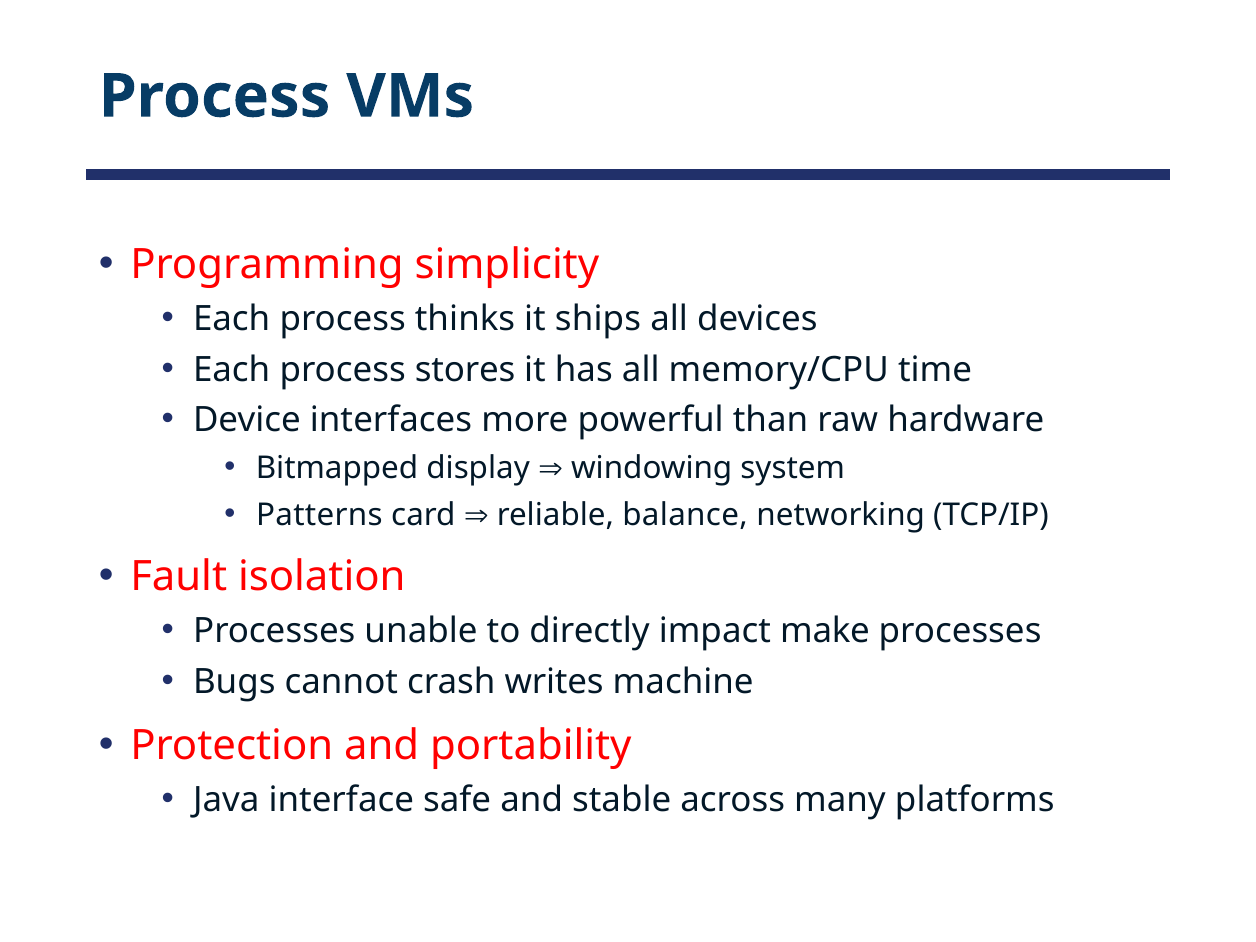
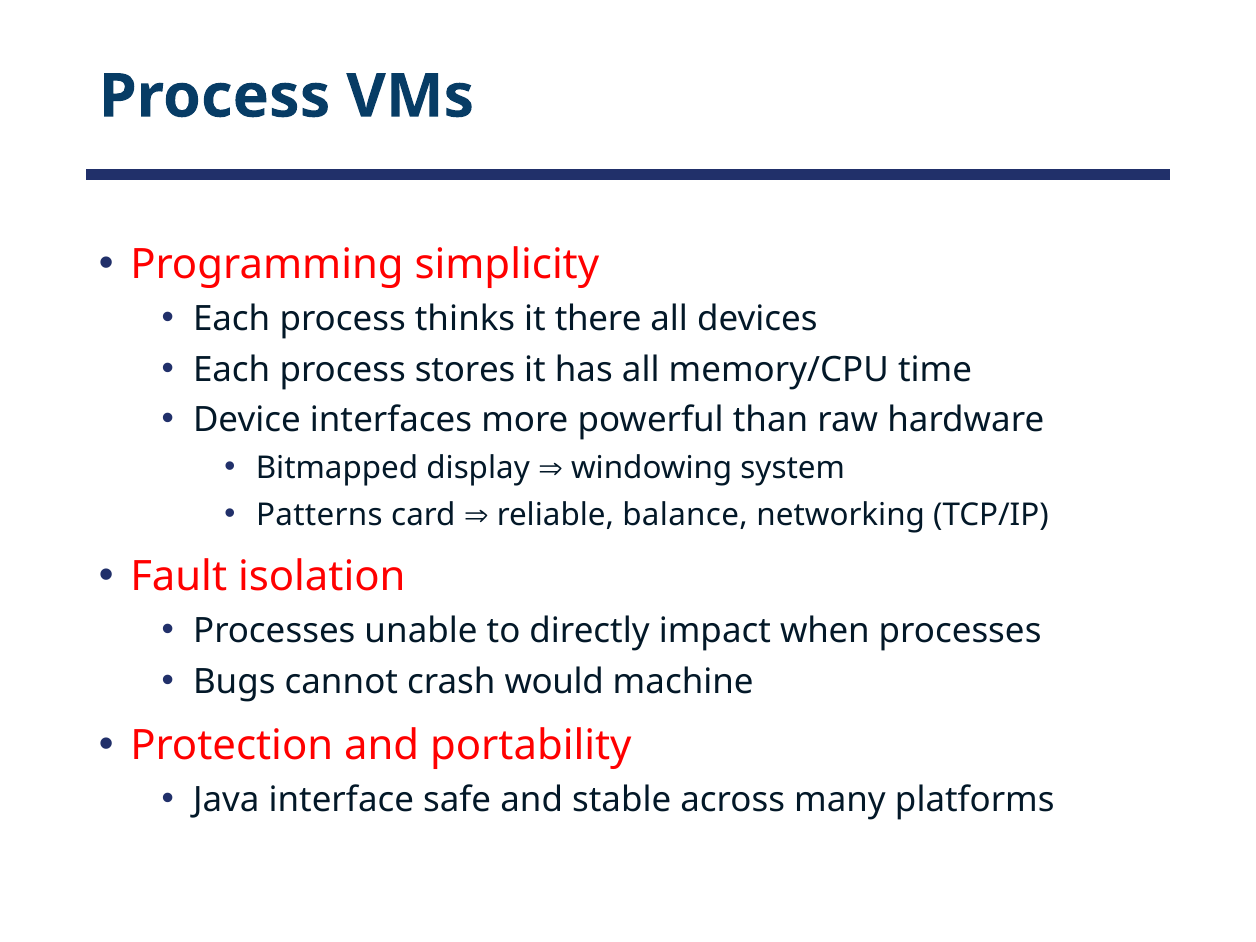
ships: ships -> there
make: make -> when
writes: writes -> would
